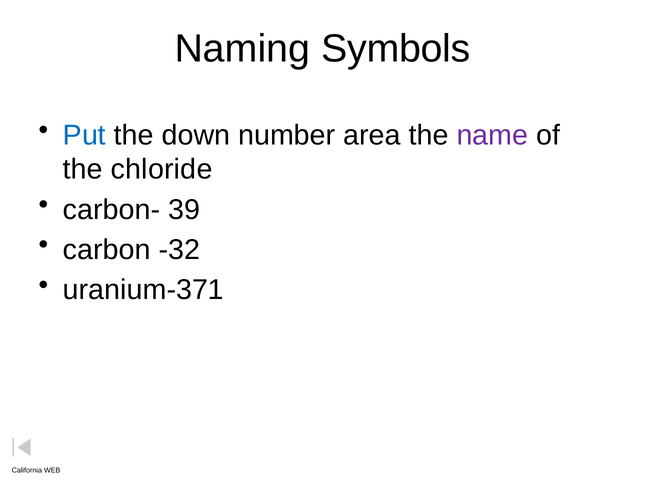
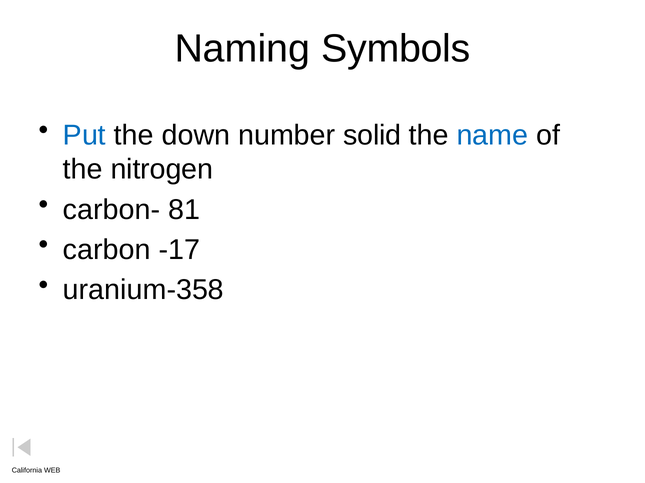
area: area -> solid
name colour: purple -> blue
chloride: chloride -> nitrogen
39: 39 -> 81
-32: -32 -> -17
uranium-371: uranium-371 -> uranium-358
